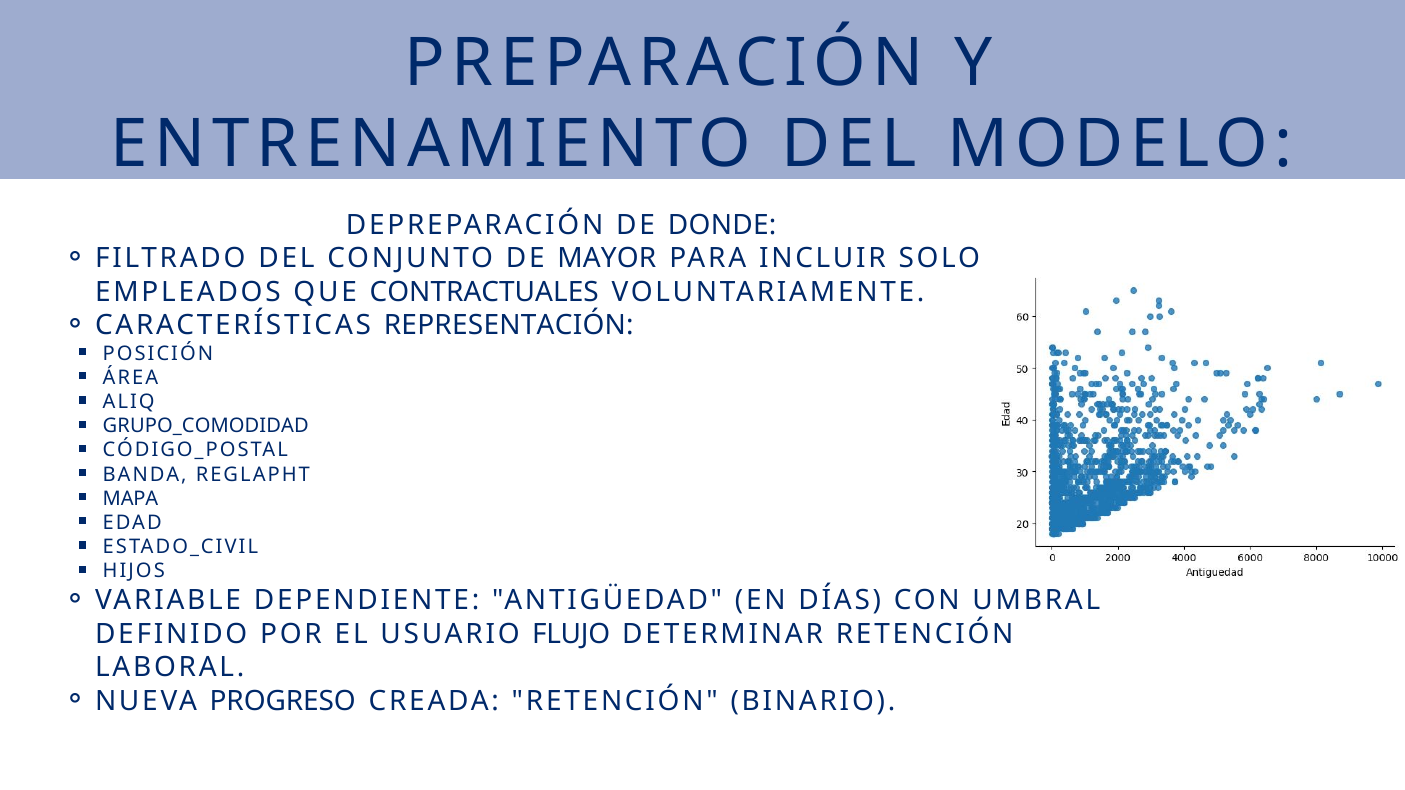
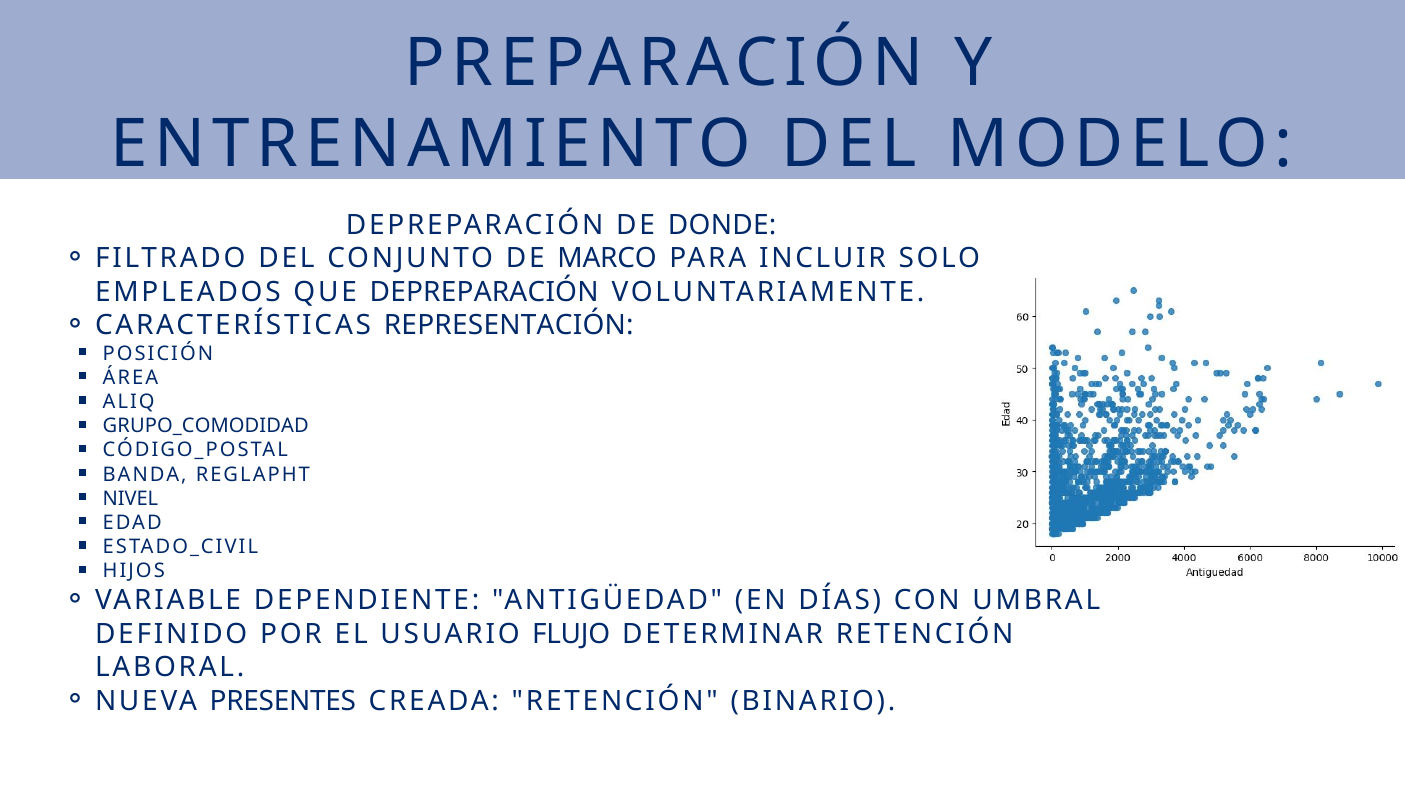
MAYOR: MAYOR -> MARCO
QUE CONTRACTUALES: CONTRACTUALES -> DEPREPARACIÓN
MAPA: MAPA -> NIVEL
PROGRESO: PROGRESO -> PRESENTES
